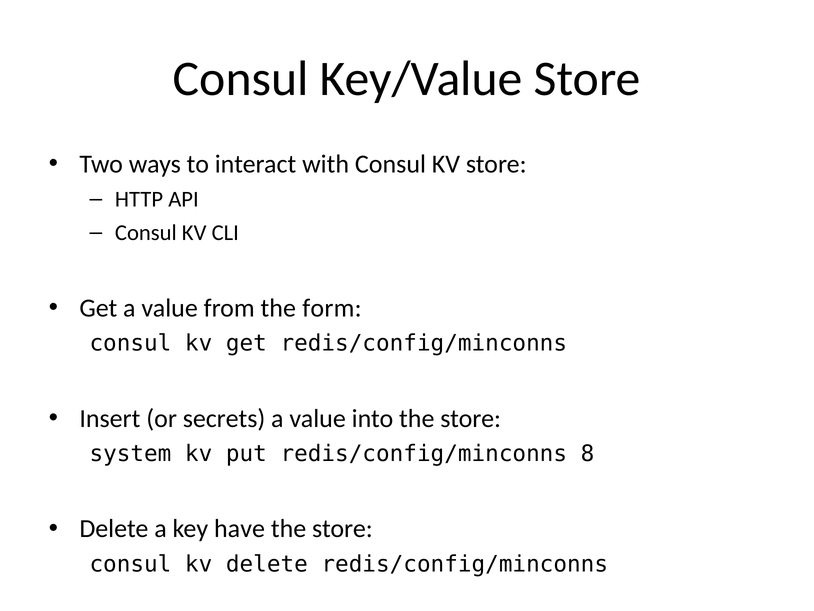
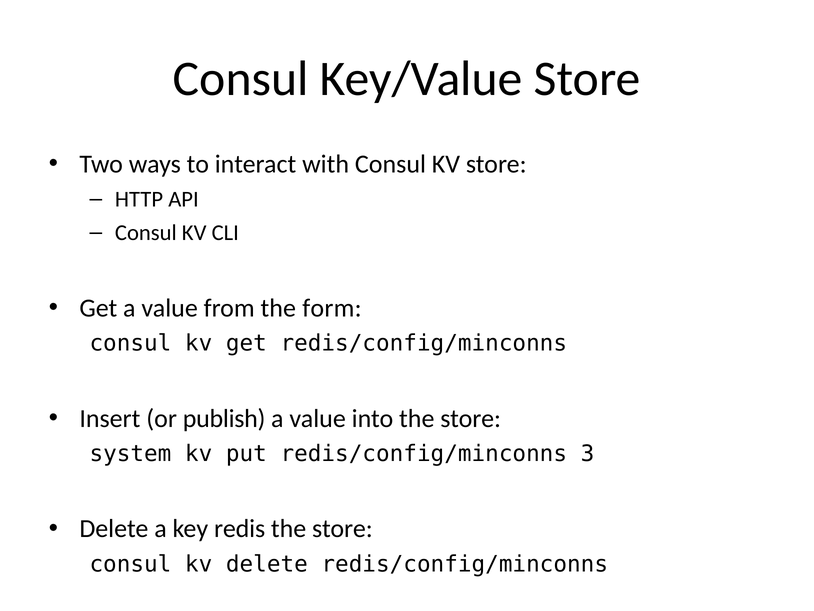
secrets: secrets -> publish
8: 8 -> 3
have: have -> redis
